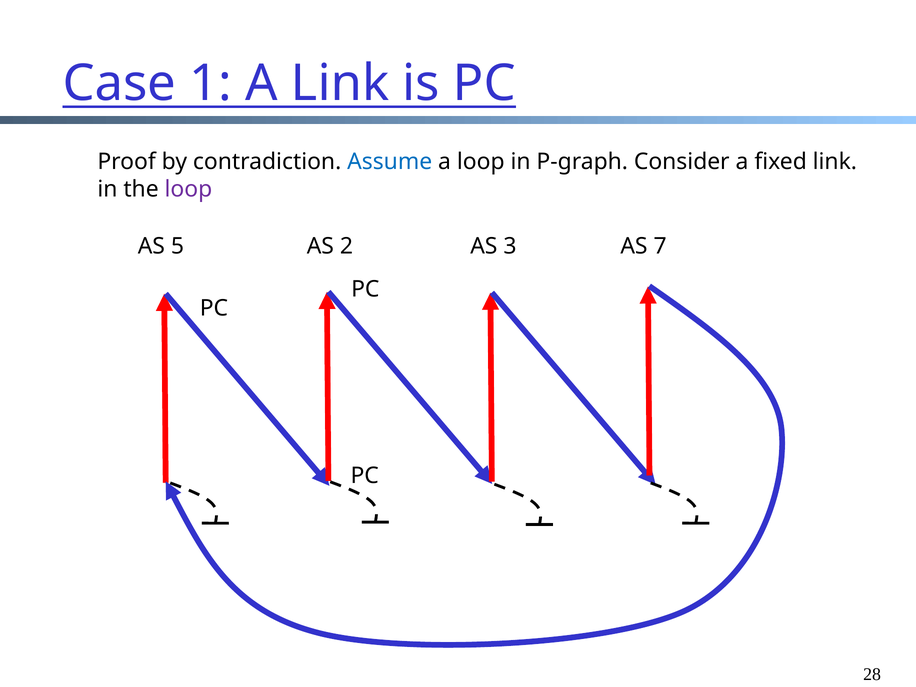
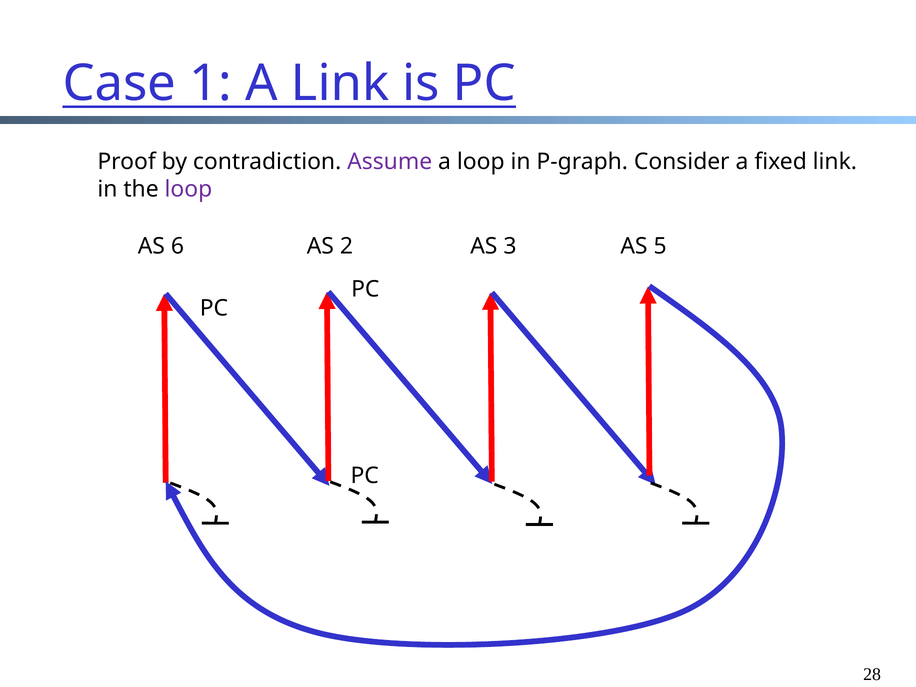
Assume colour: blue -> purple
5: 5 -> 6
7: 7 -> 5
